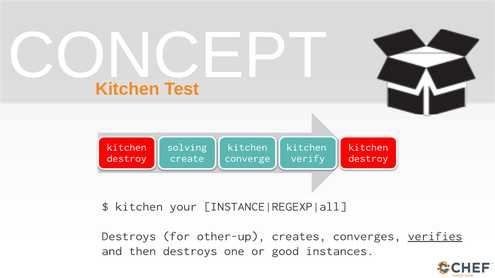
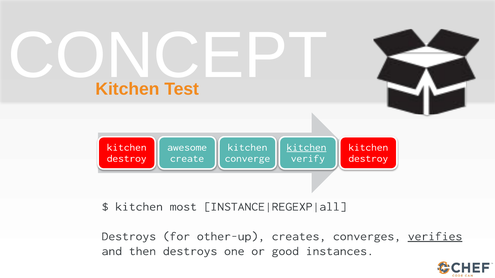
solving: solving -> awesome
kitchen at (306, 147) underline: none -> present
your: your -> most
